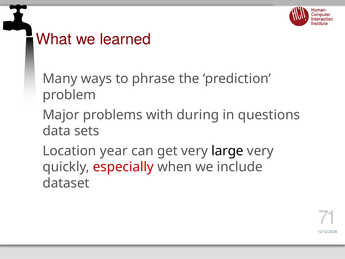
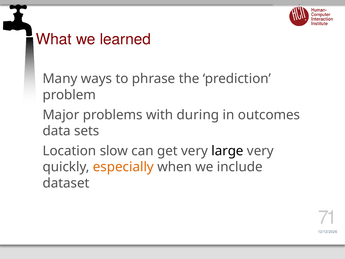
questions: questions -> outcomes
year: year -> slow
especially colour: red -> orange
